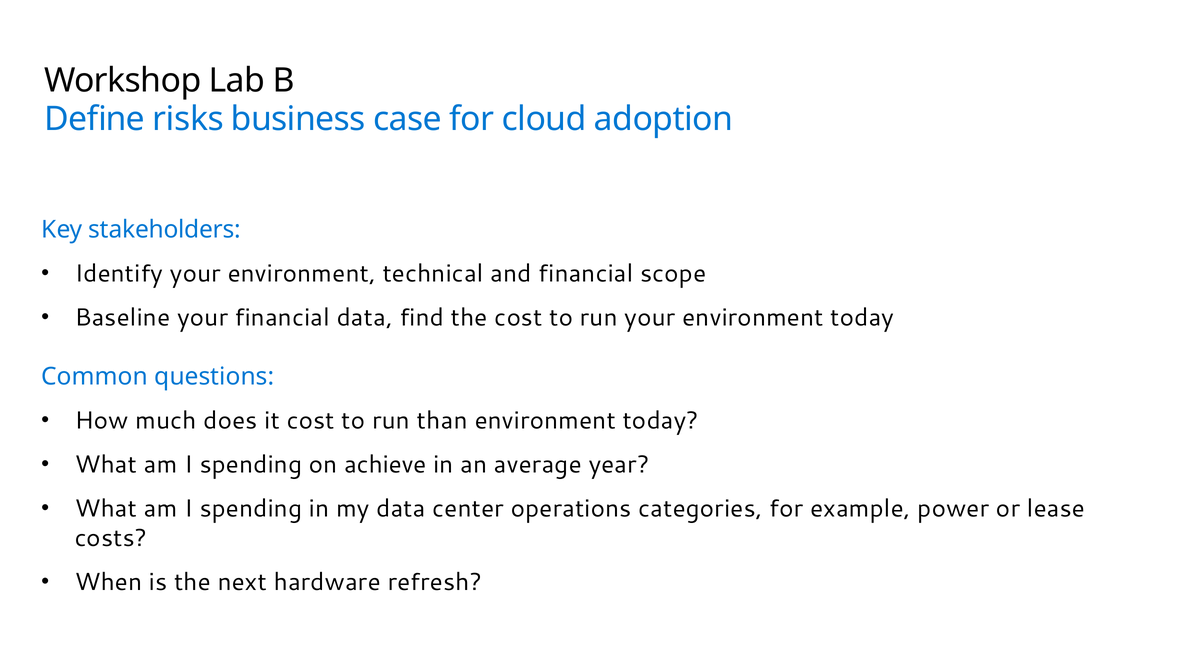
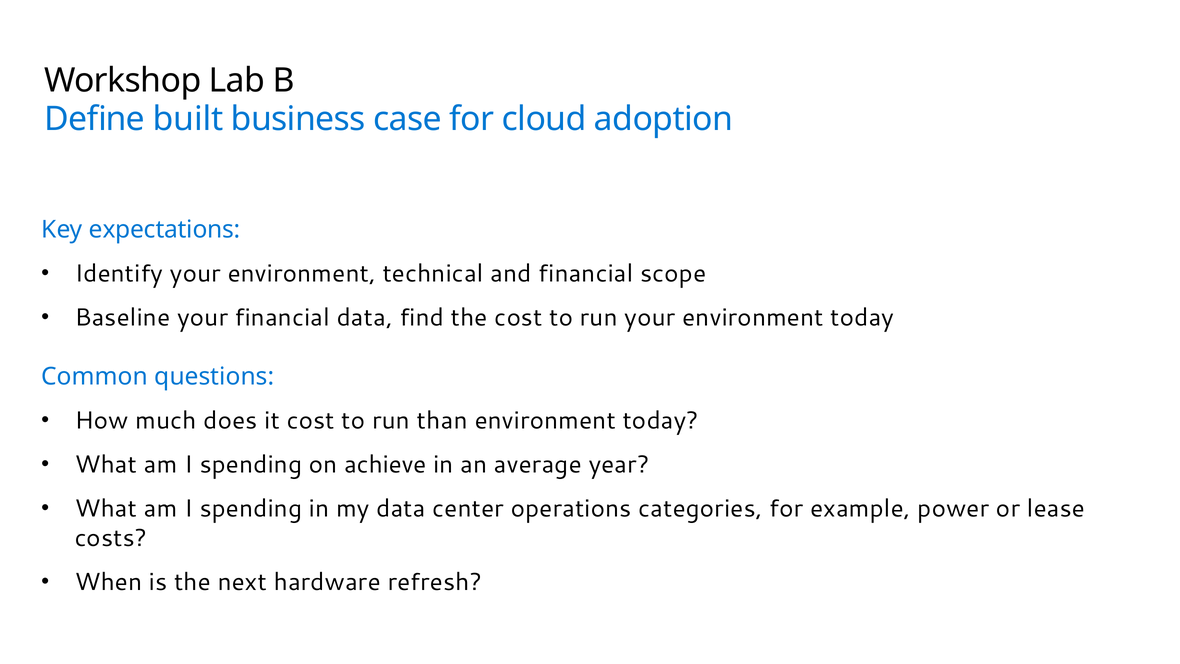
risks: risks -> built
stakeholders: stakeholders -> expectations
